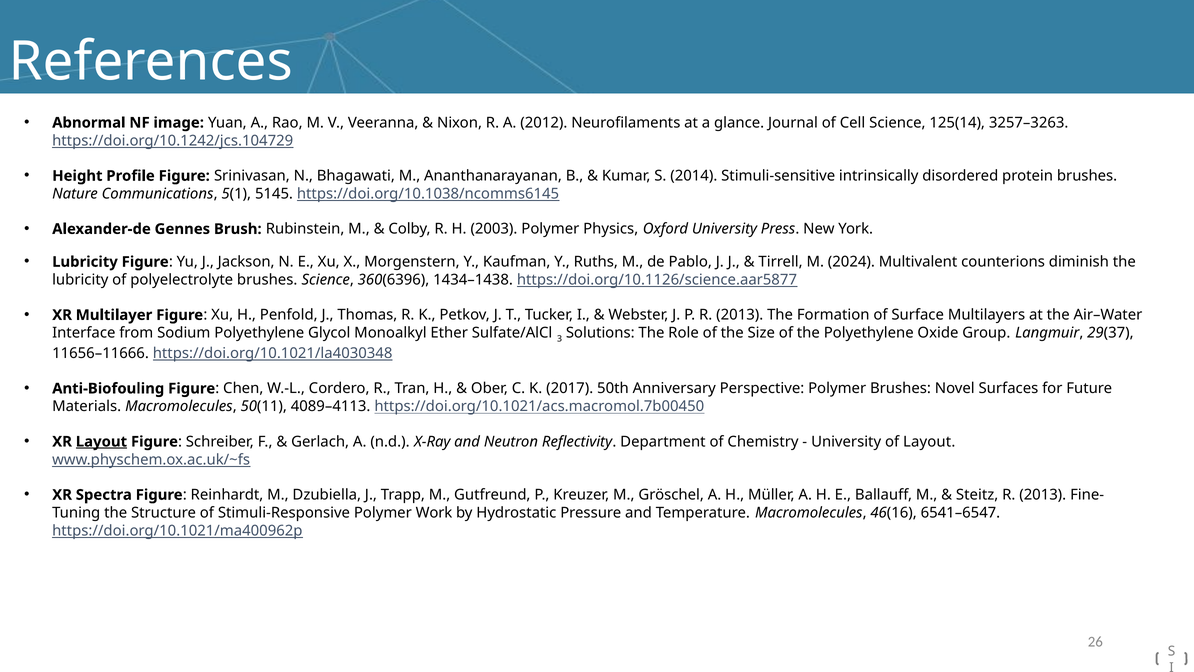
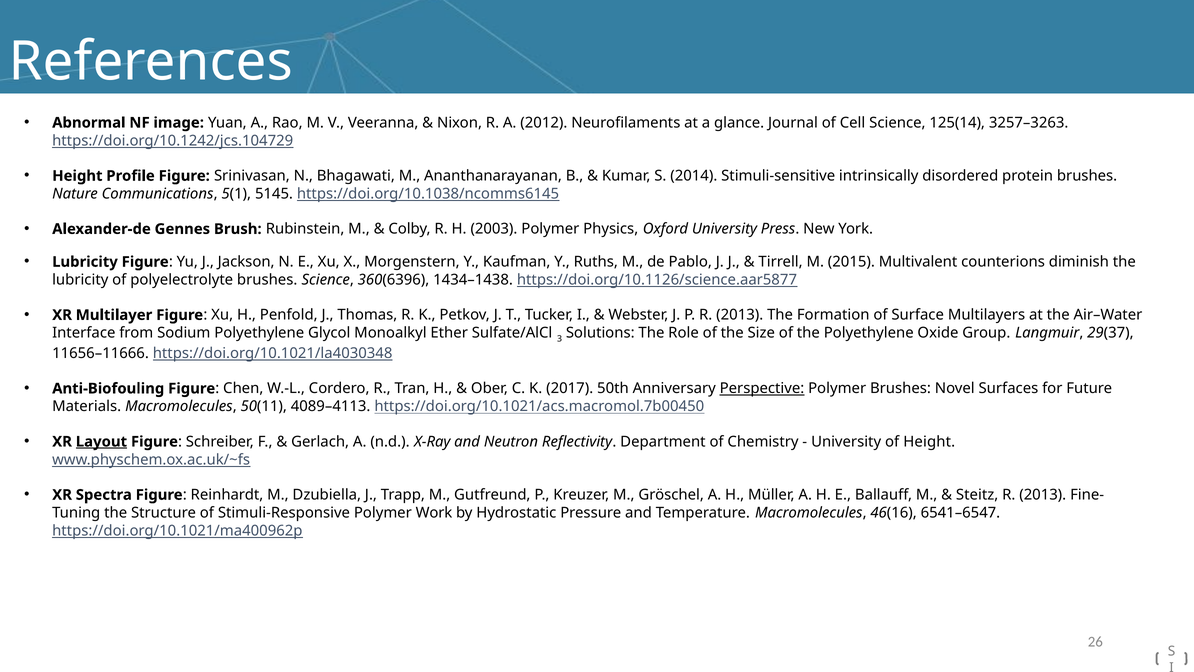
2024: 2024 -> 2015
Perspective underline: none -> present
of Layout: Layout -> Height
